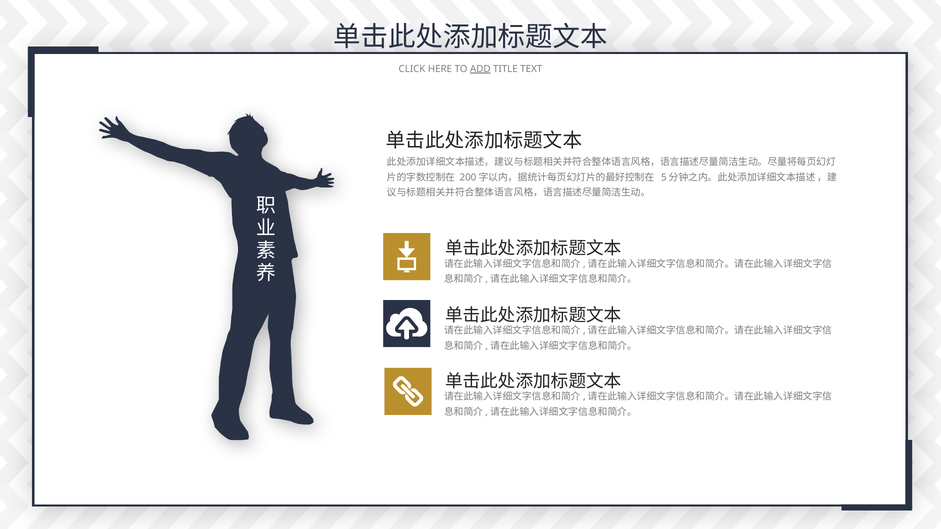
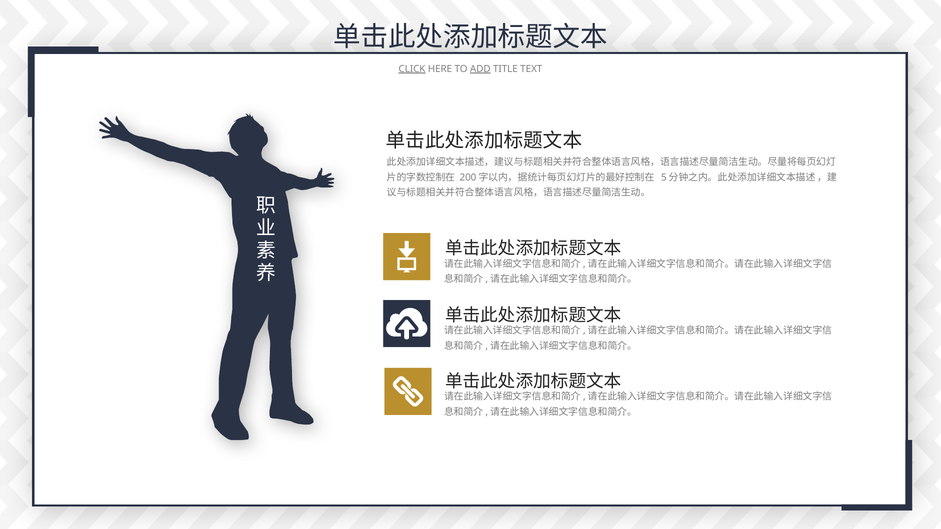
CLICK underline: none -> present
